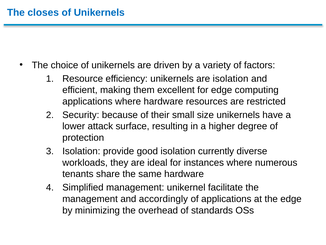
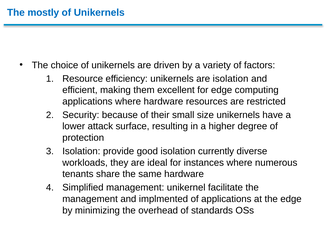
closes: closes -> mostly
accordingly: accordingly -> implmented
